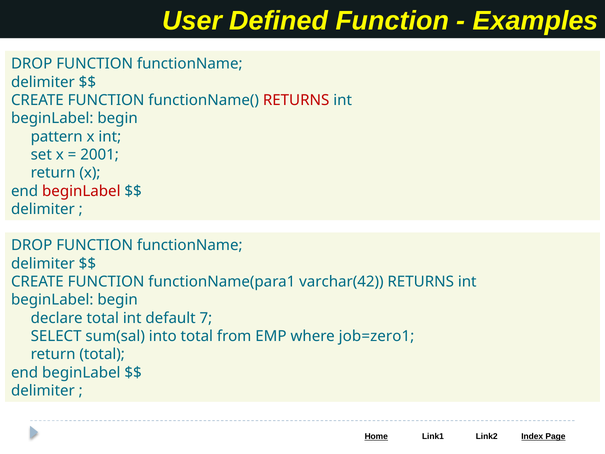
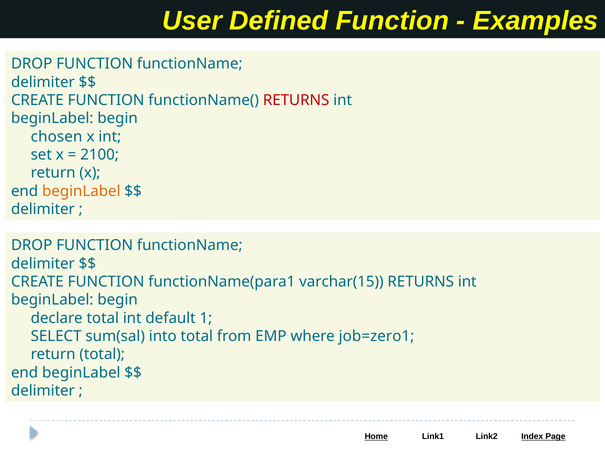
pattern: pattern -> chosen
2001: 2001 -> 2100
beginLabel at (81, 191) colour: red -> orange
varchar(42: varchar(42 -> varchar(15
7: 7 -> 1
